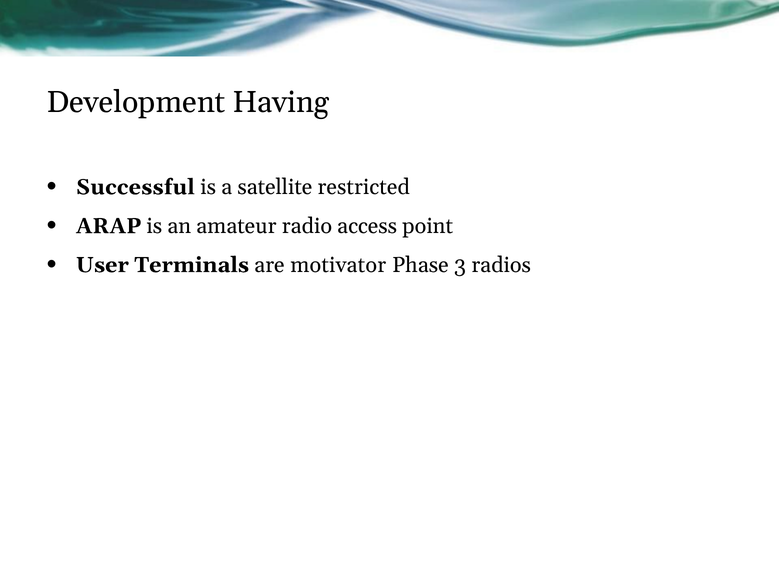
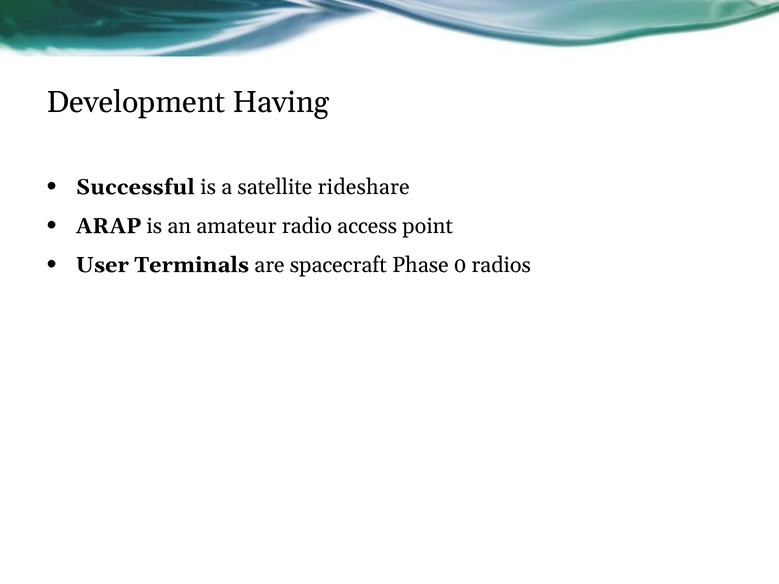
restricted: restricted -> rideshare
motivator: motivator -> spacecraft
3: 3 -> 0
